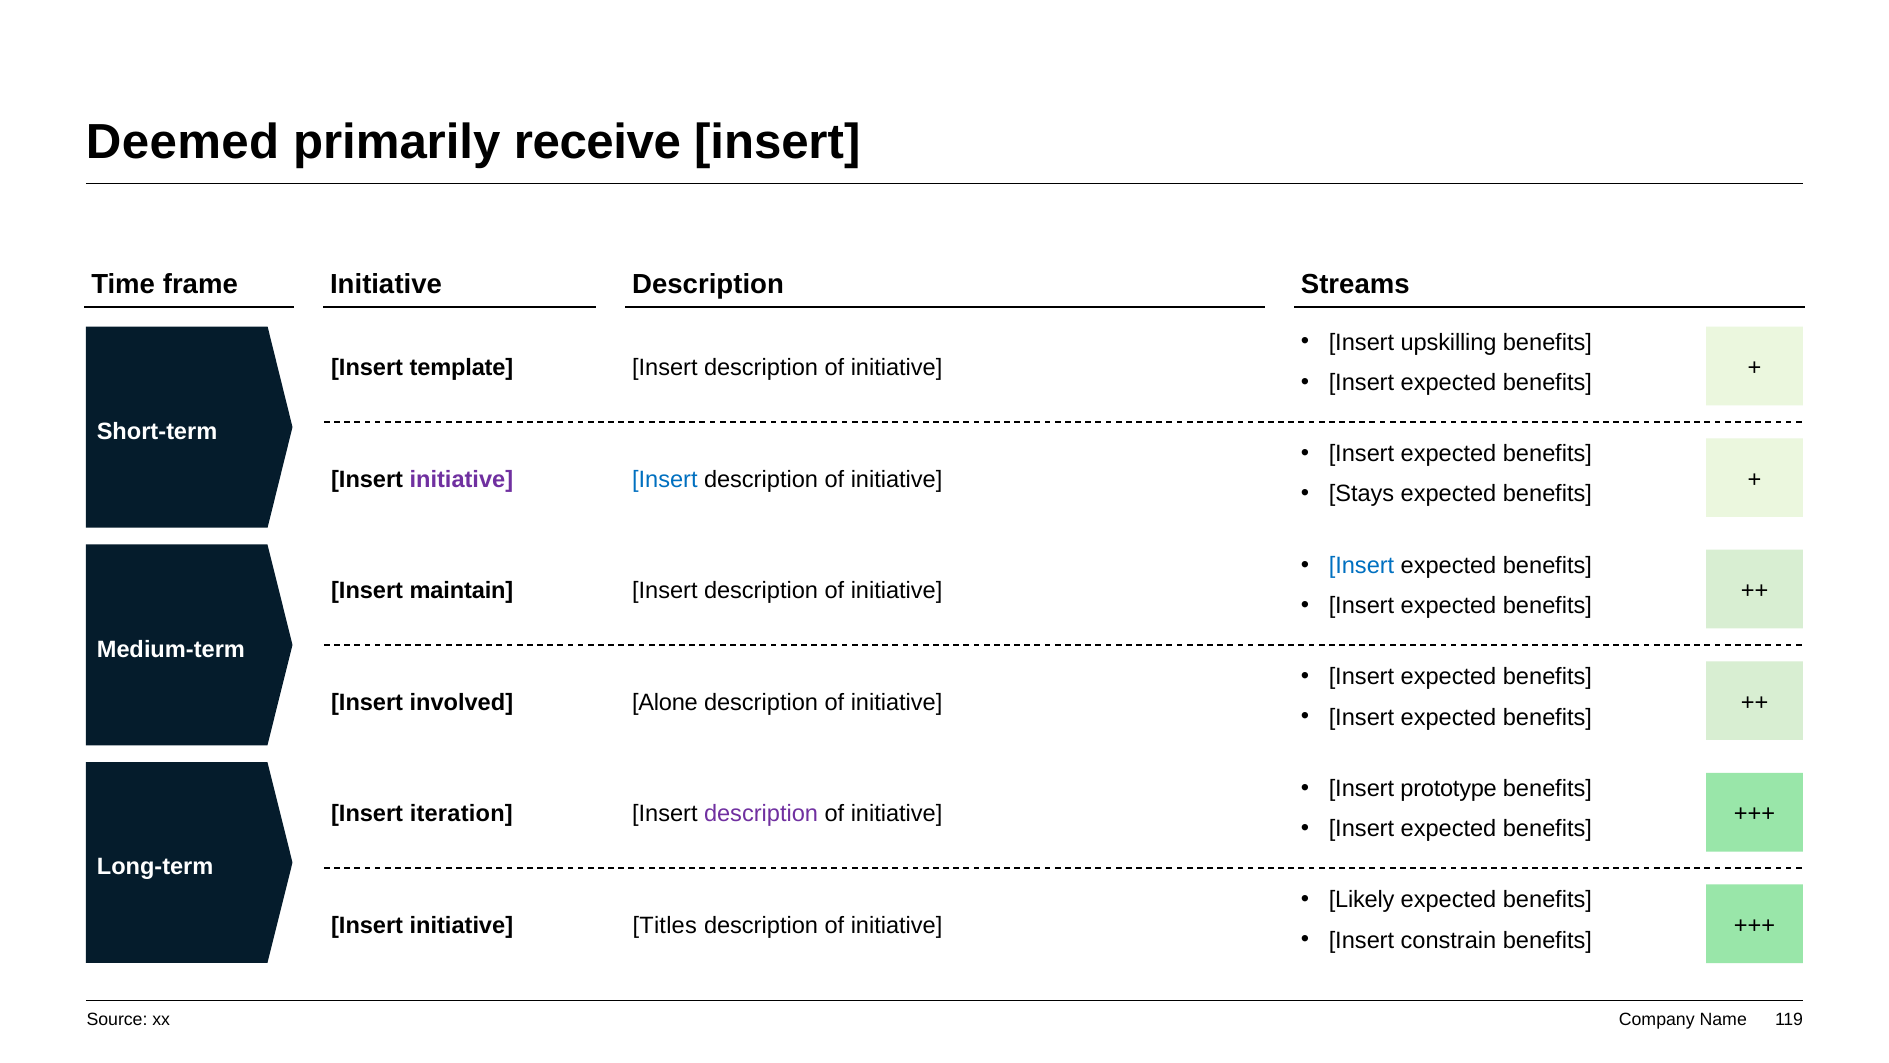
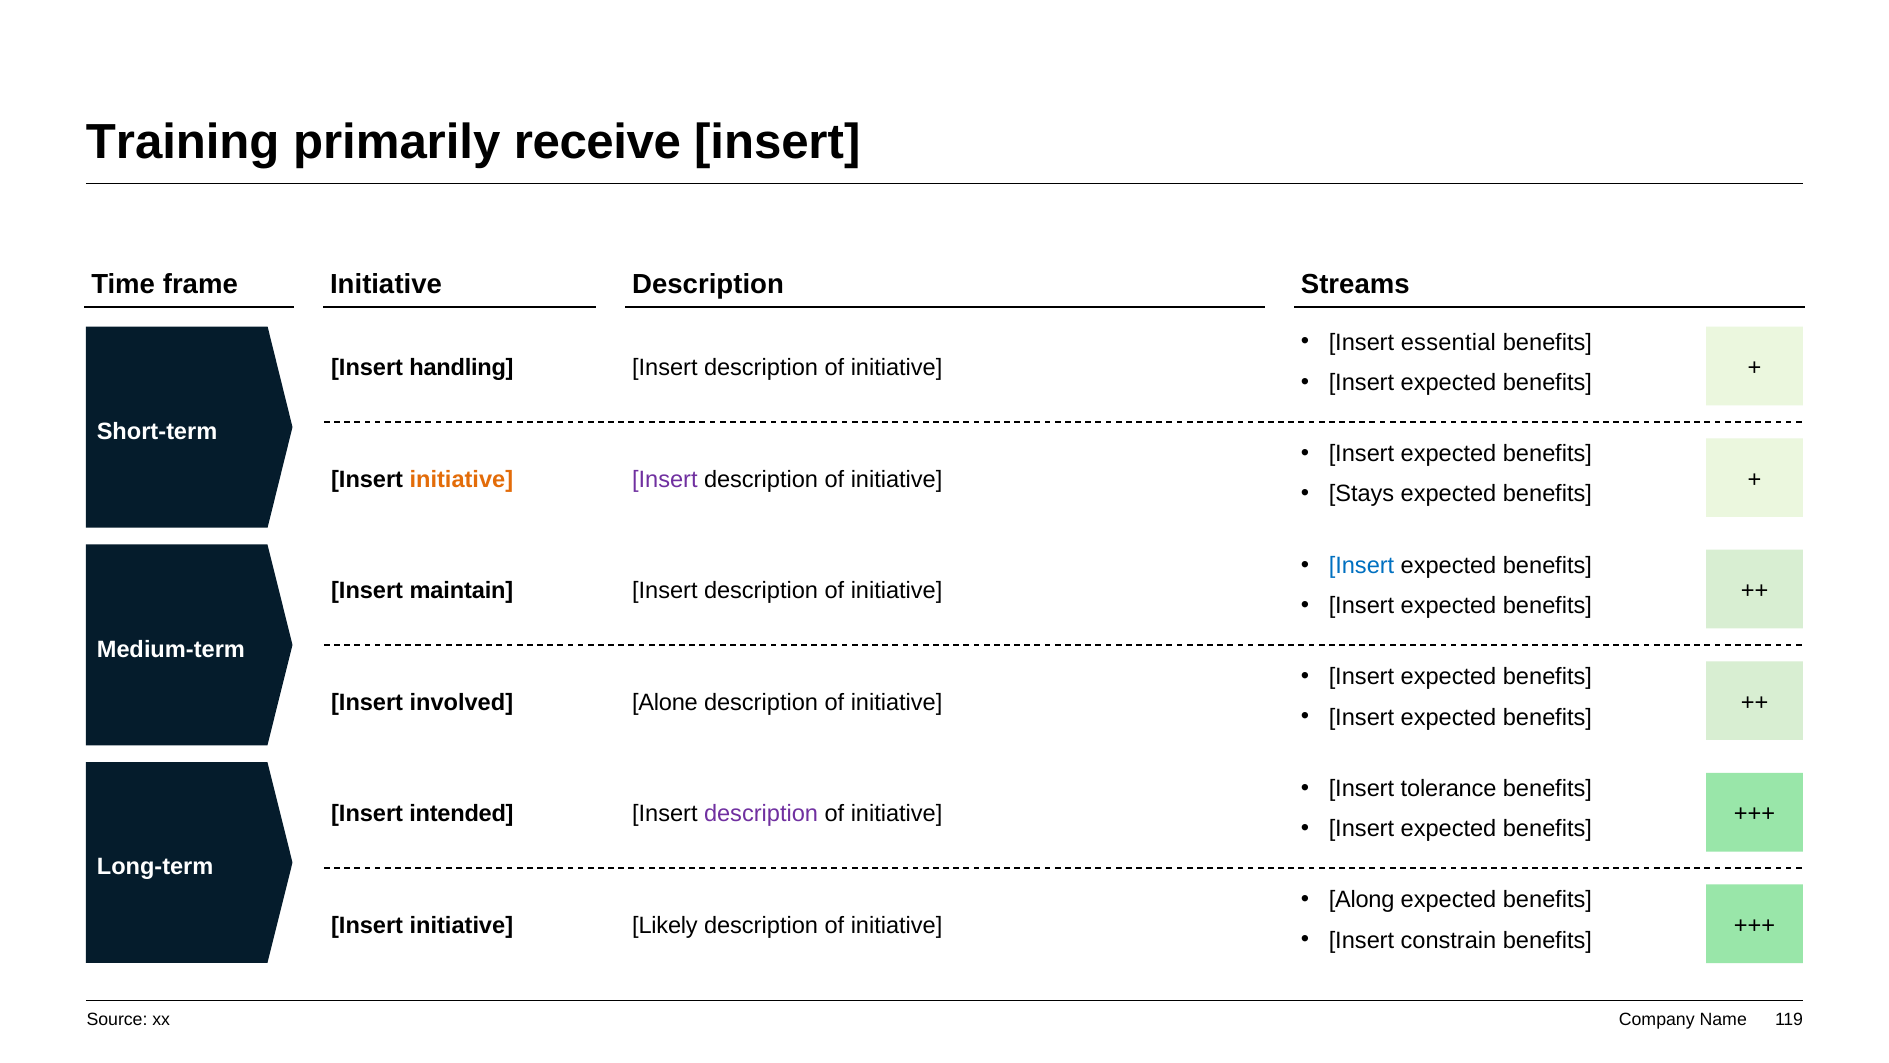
Deemed: Deemed -> Training
upskilling: upskilling -> essential
template: template -> handling
initiative at (461, 479) colour: purple -> orange
Insert at (665, 479) colour: blue -> purple
prototype: prototype -> tolerance
iteration: iteration -> intended
Likely: Likely -> Along
Titles: Titles -> Likely
